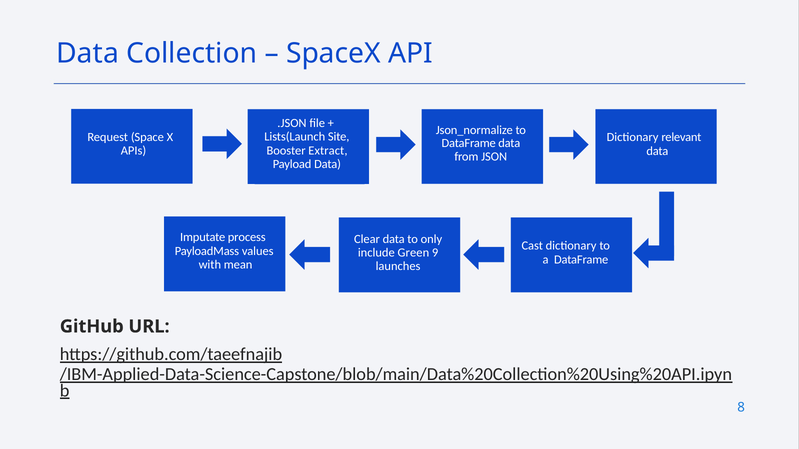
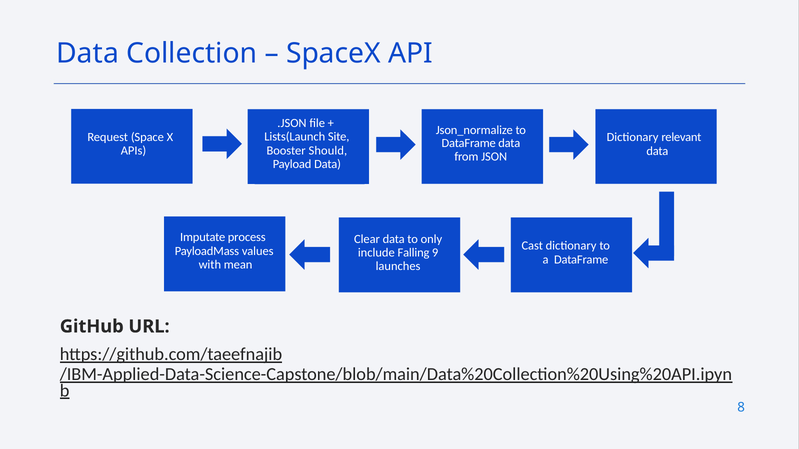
Extract: Extract -> Should
Green: Green -> Falling
